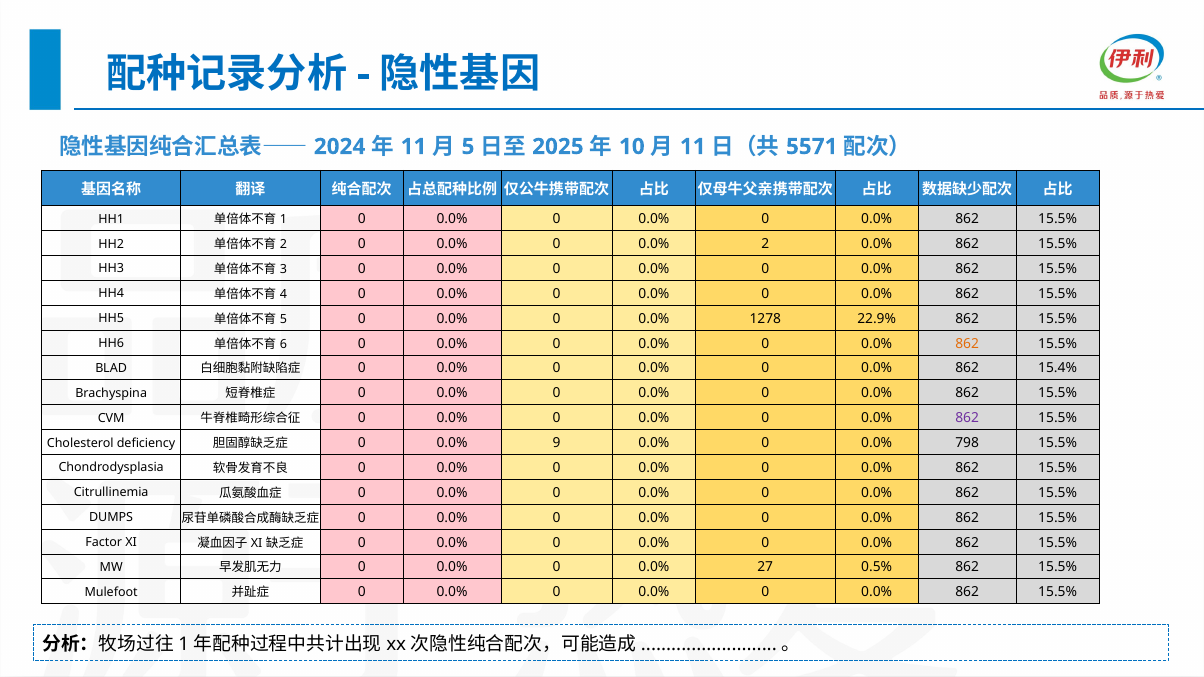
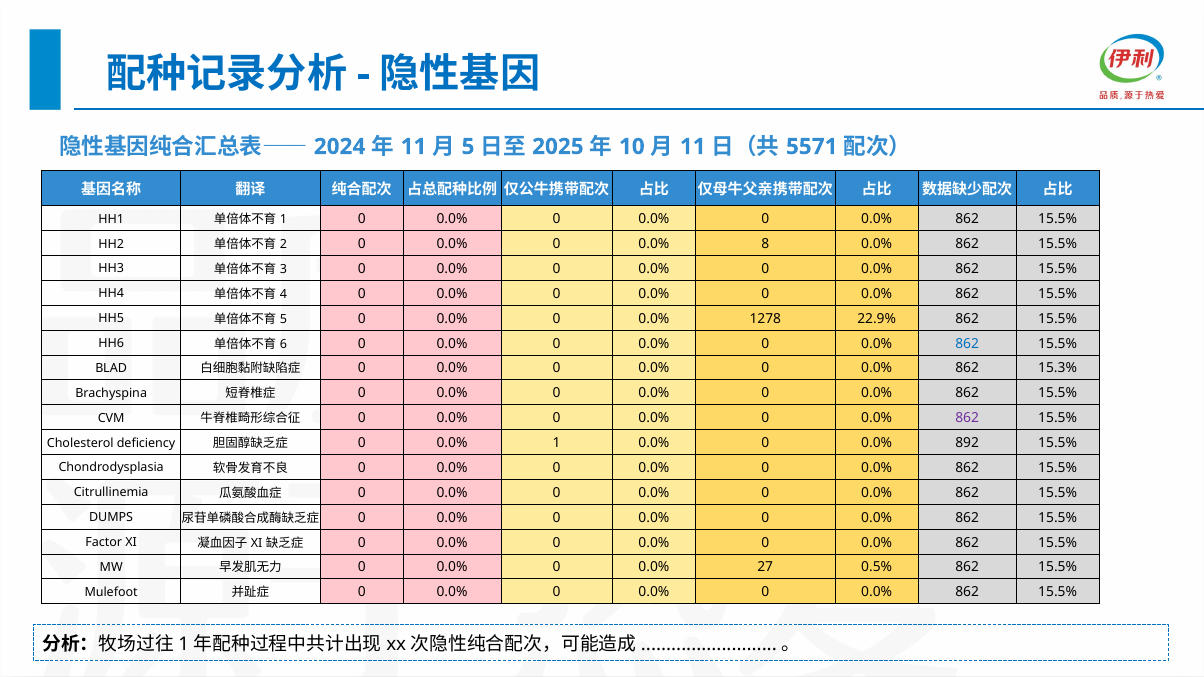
0.0% 2: 2 -> 8
862 at (967, 344) colour: orange -> blue
15.4%: 15.4% -> 15.3%
0.0% 9: 9 -> 1
798: 798 -> 892
